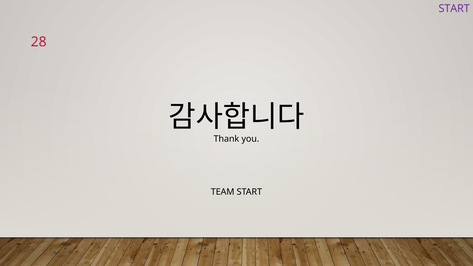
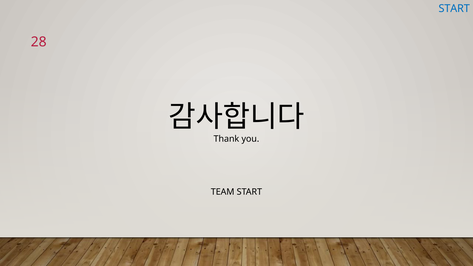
START at (454, 9) colour: purple -> blue
